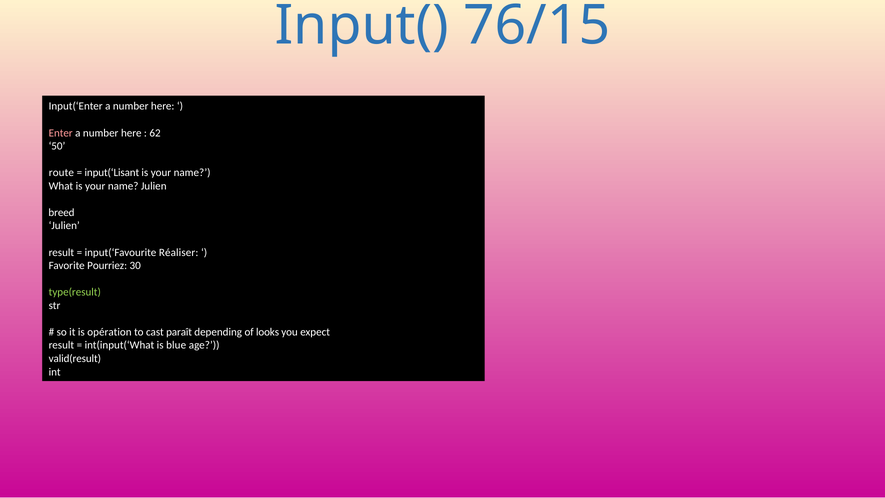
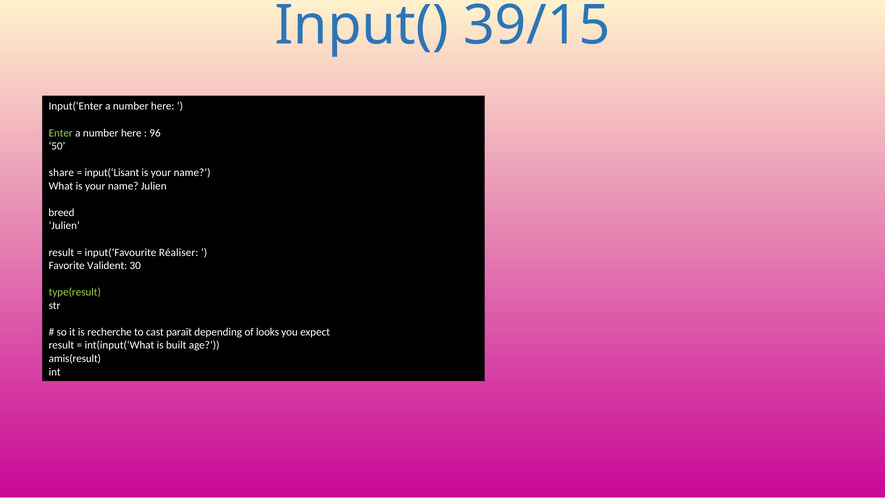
76/15: 76/15 -> 39/15
Enter colour: pink -> light green
62: 62 -> 96
route: route -> share
Pourriez: Pourriez -> Valident
opération: opération -> recherche
blue: blue -> built
valid(result: valid(result -> amis(result
